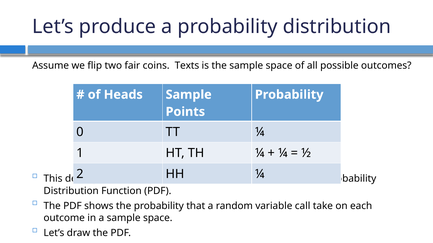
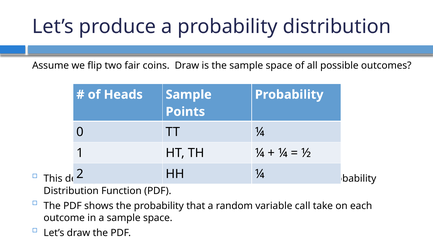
coins Texts: Texts -> Draw
